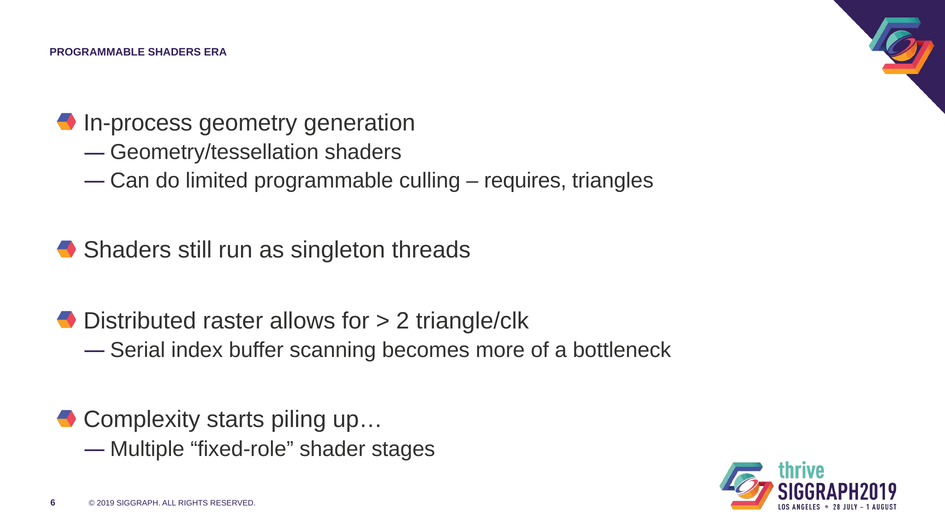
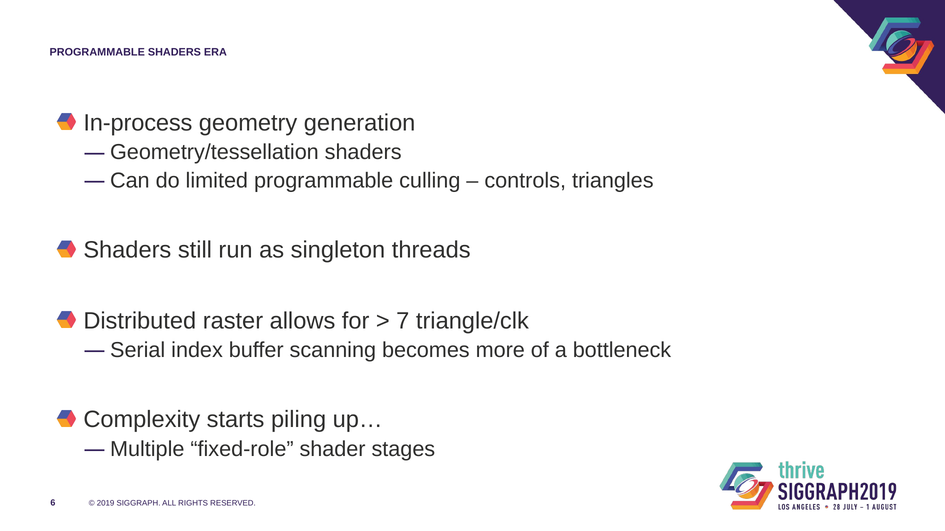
requires: requires -> controls
2: 2 -> 7
